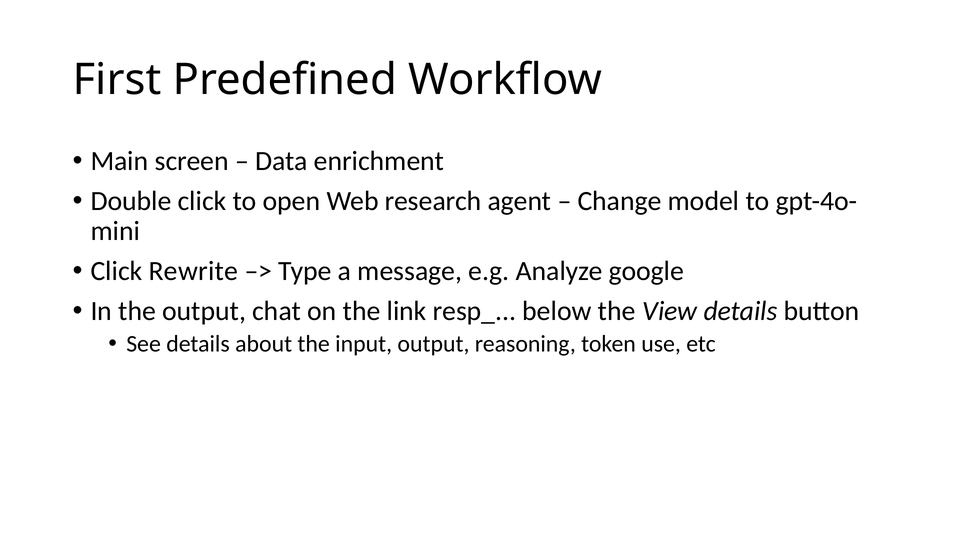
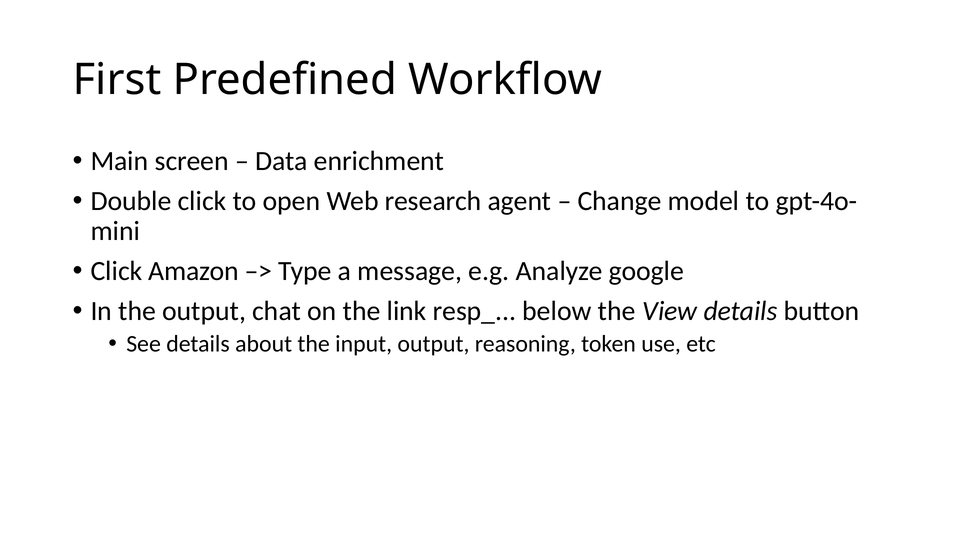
Rewrite: Rewrite -> Amazon
